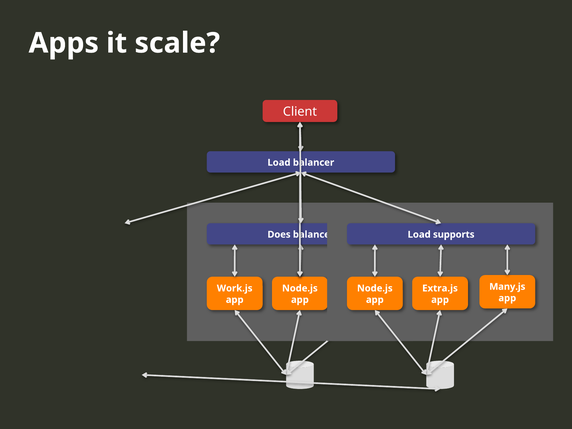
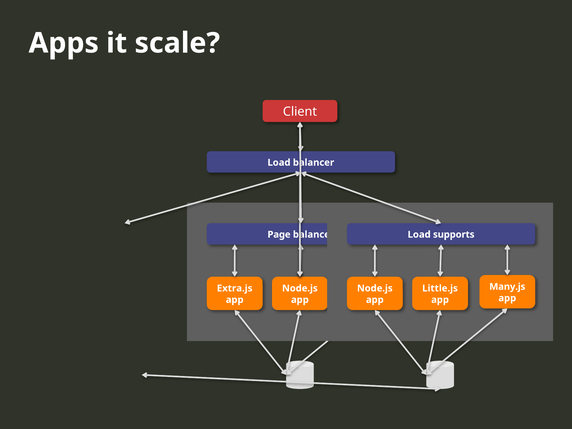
Does: Does -> Page
Work.js: Work.js -> Extra.js
Extra.js: Extra.js -> Little.js
